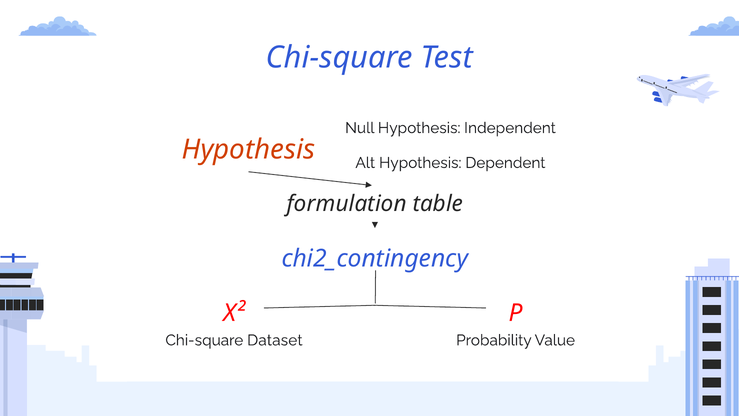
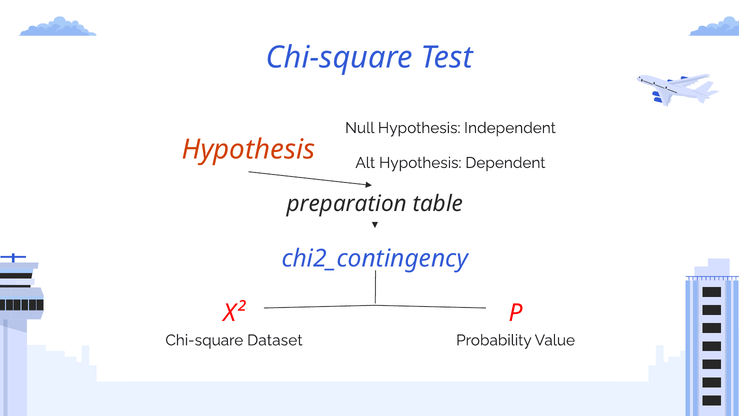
formulation: formulation -> preparation
